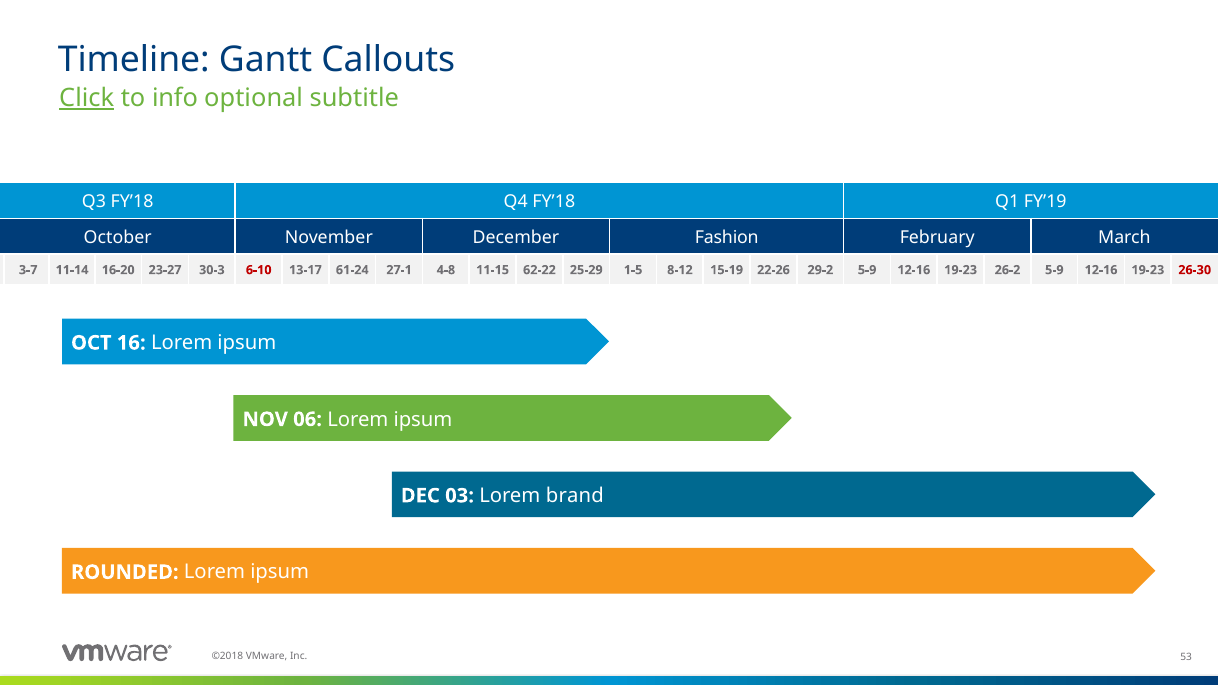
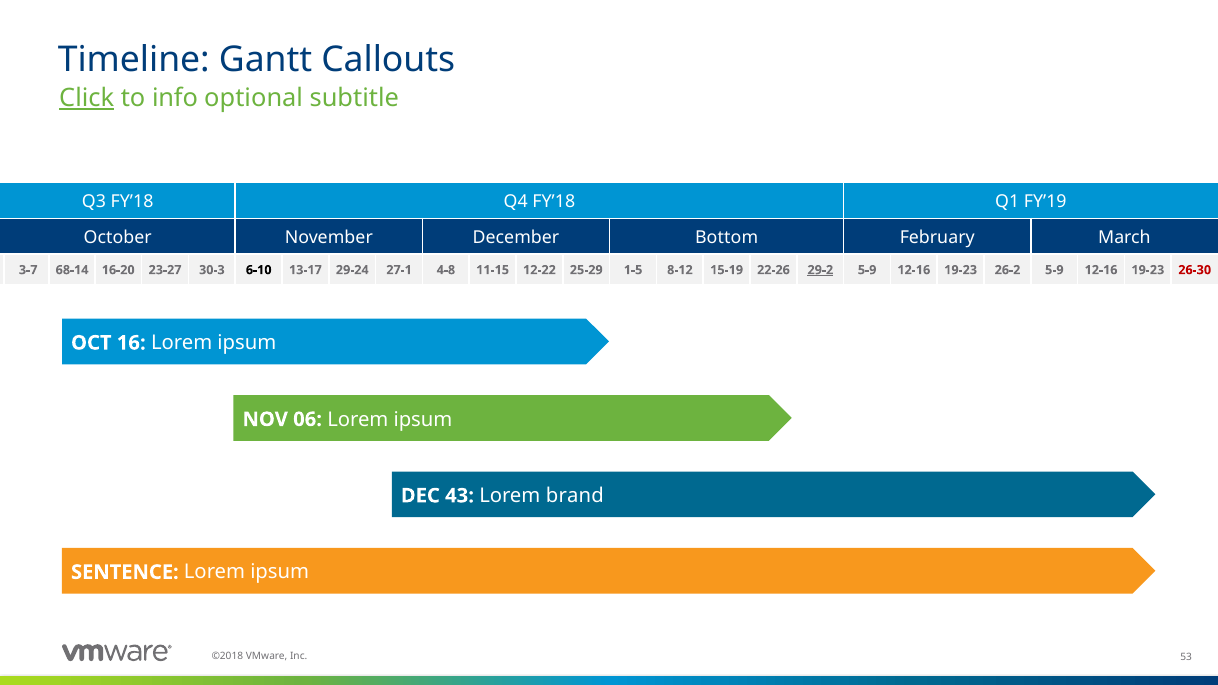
Fashion: Fashion -> Bottom
11-14: 11-14 -> 68-14
6-10 colour: red -> black
61-24: 61-24 -> 29-24
62-22: 62-22 -> 12-22
29-2 underline: none -> present
03: 03 -> 43
ROUNDED: ROUNDED -> SENTENCE
